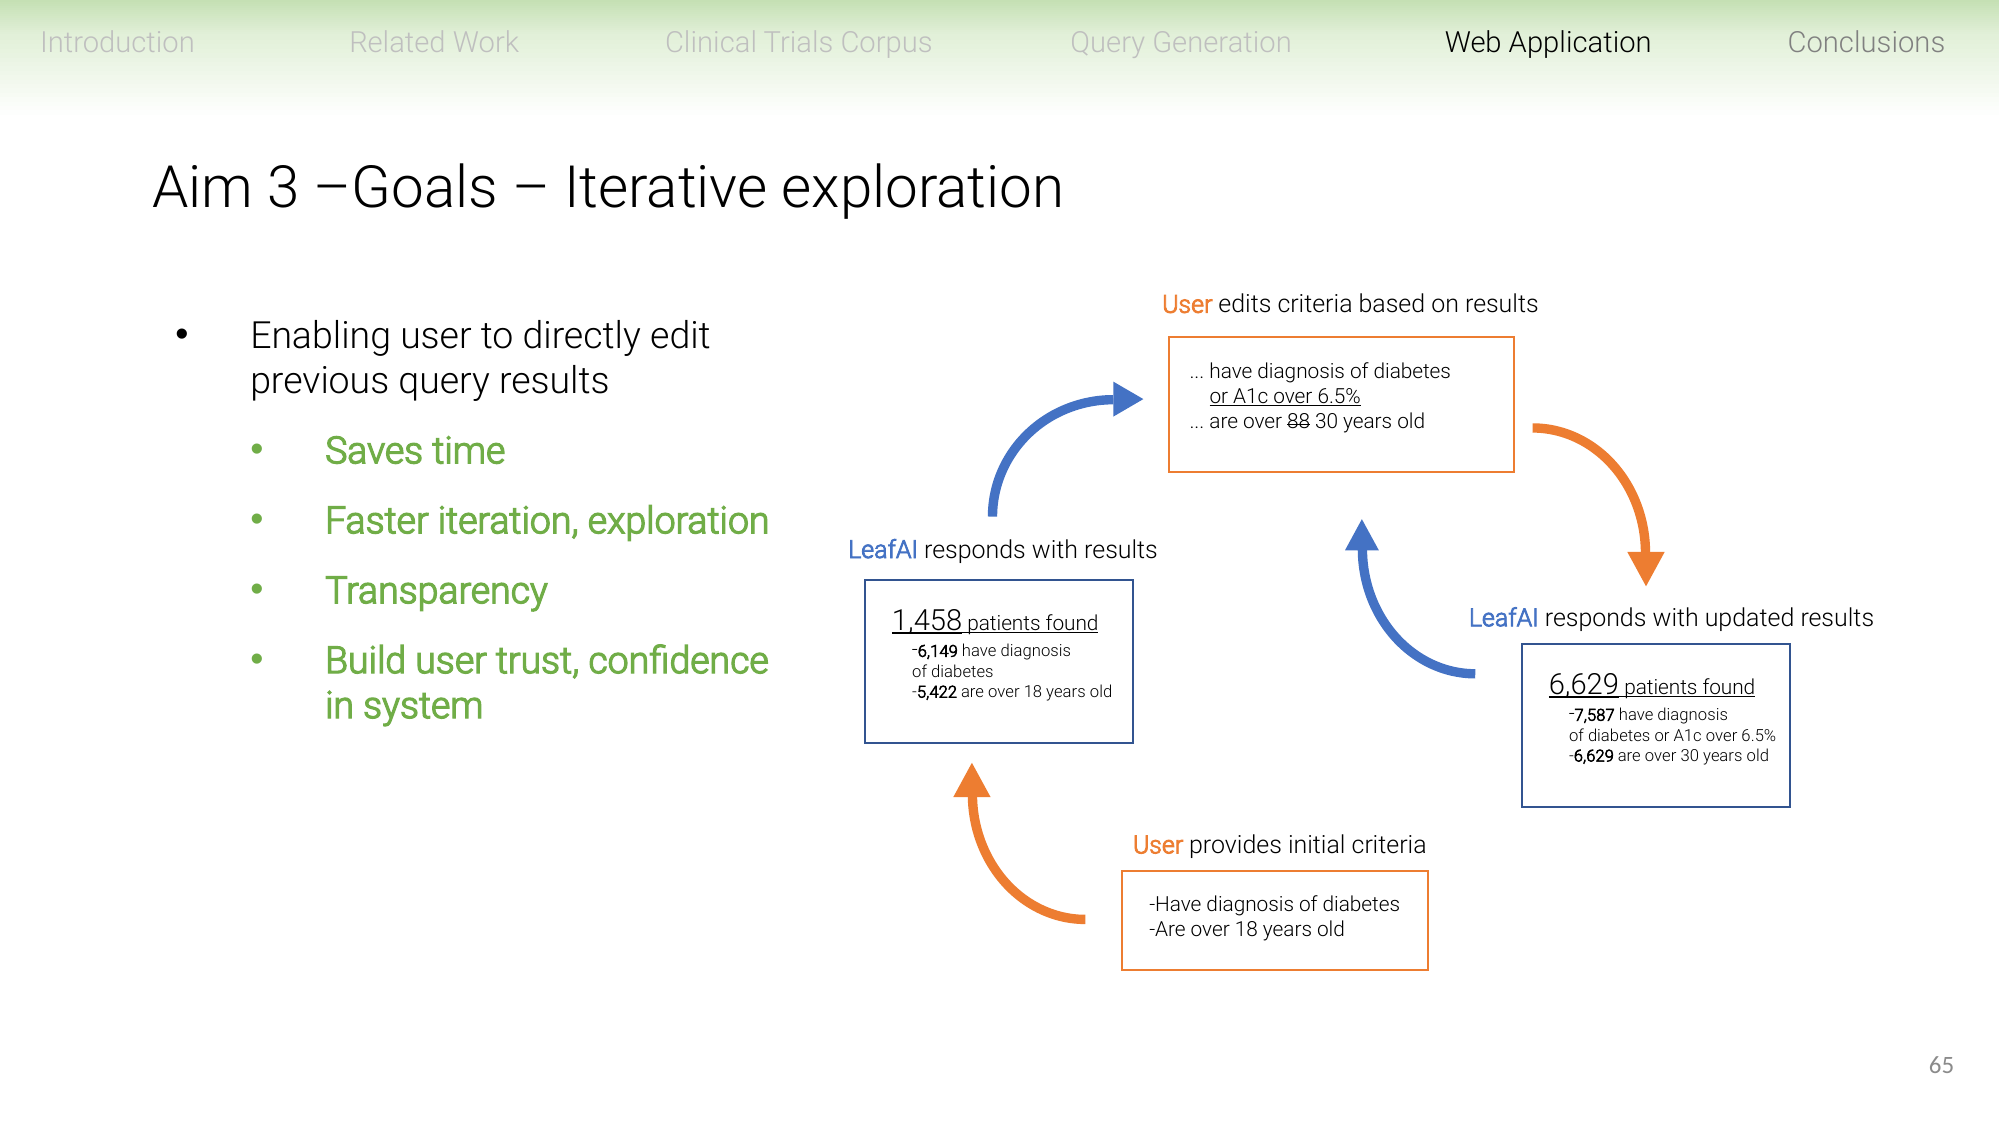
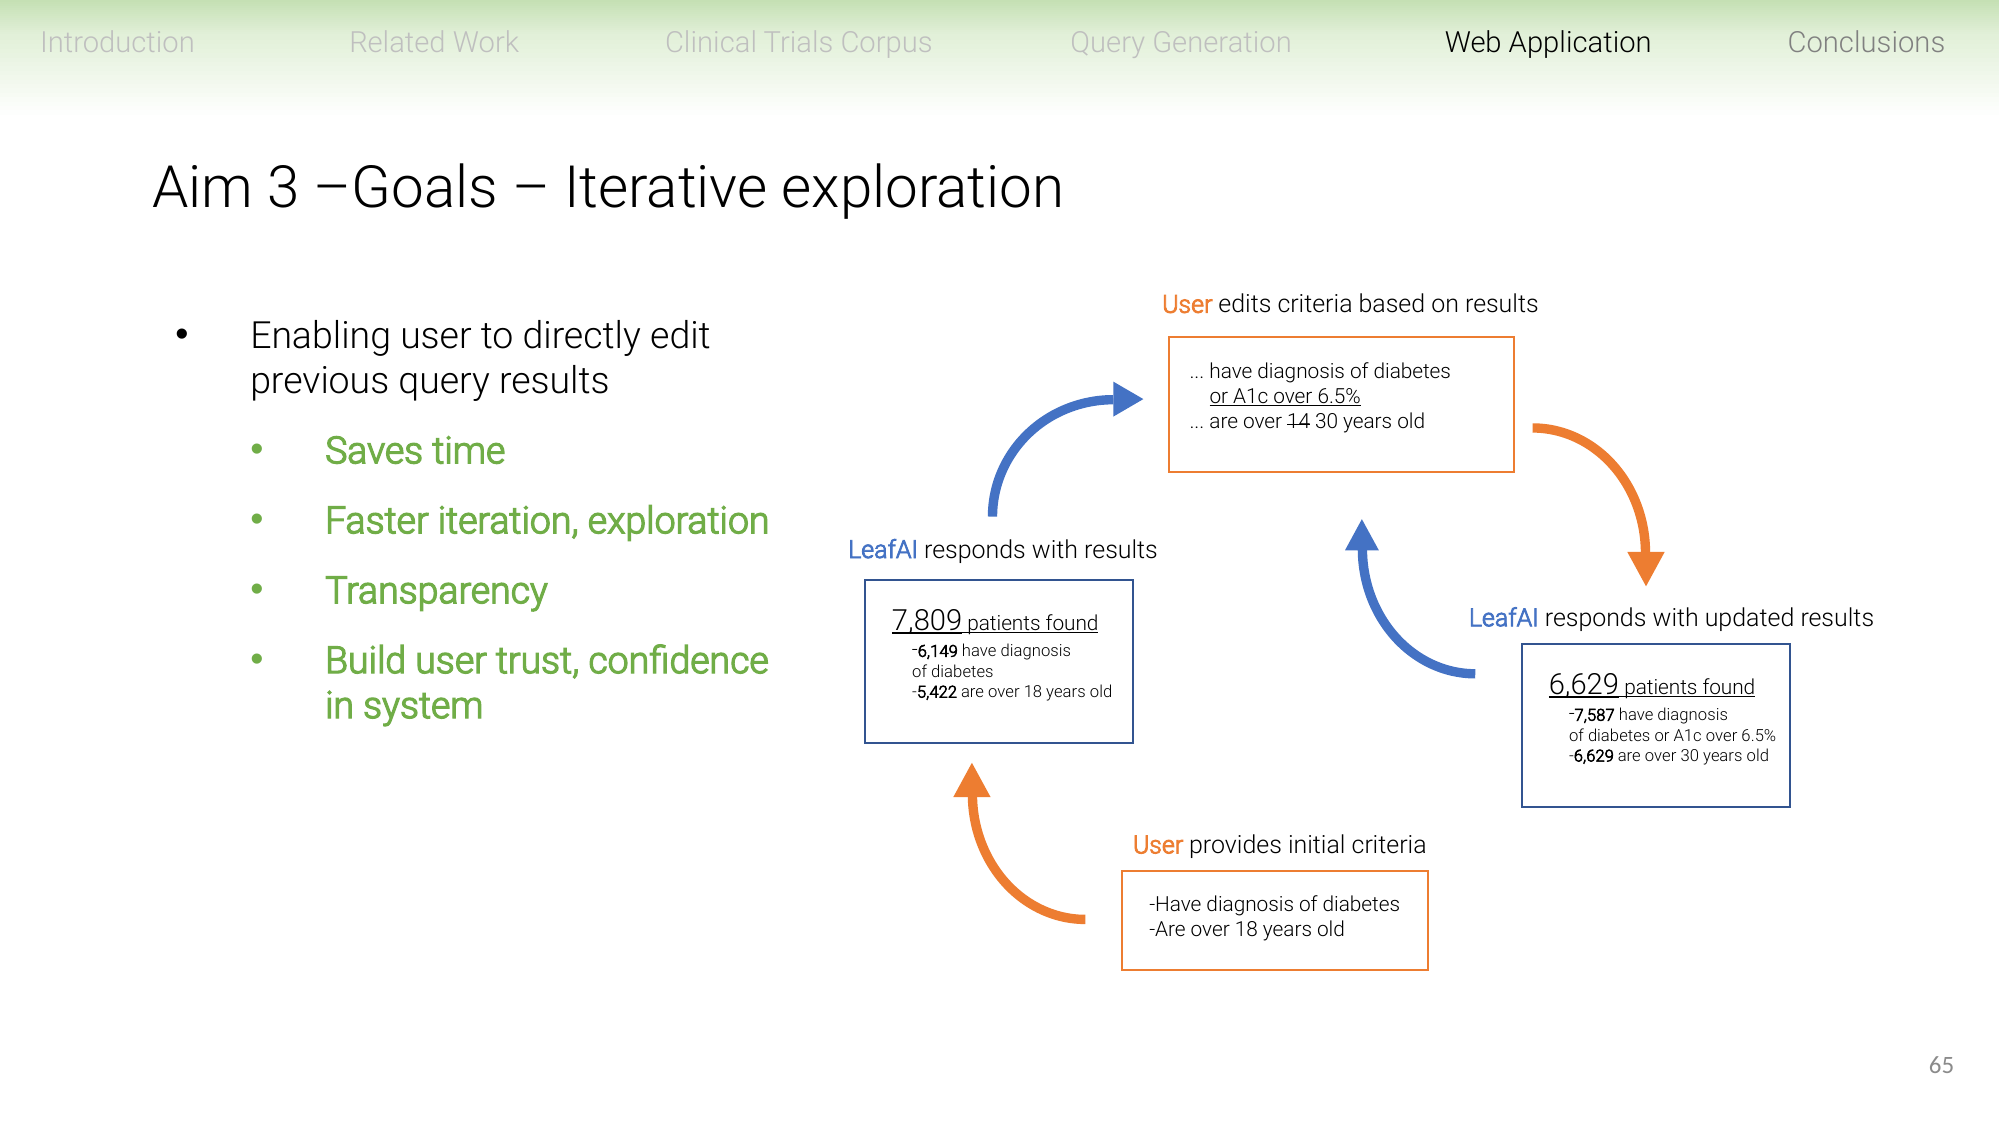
88: 88 -> 14
1,458: 1,458 -> 7,809
